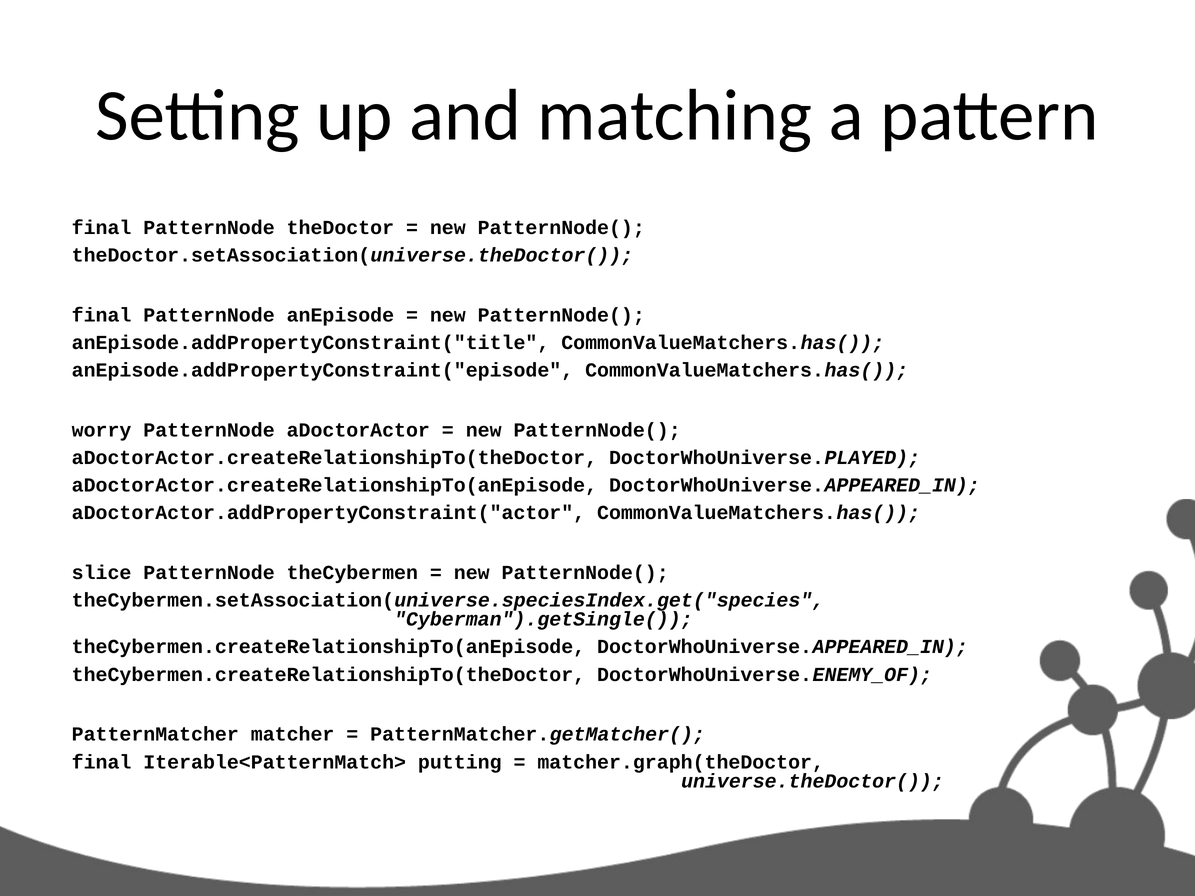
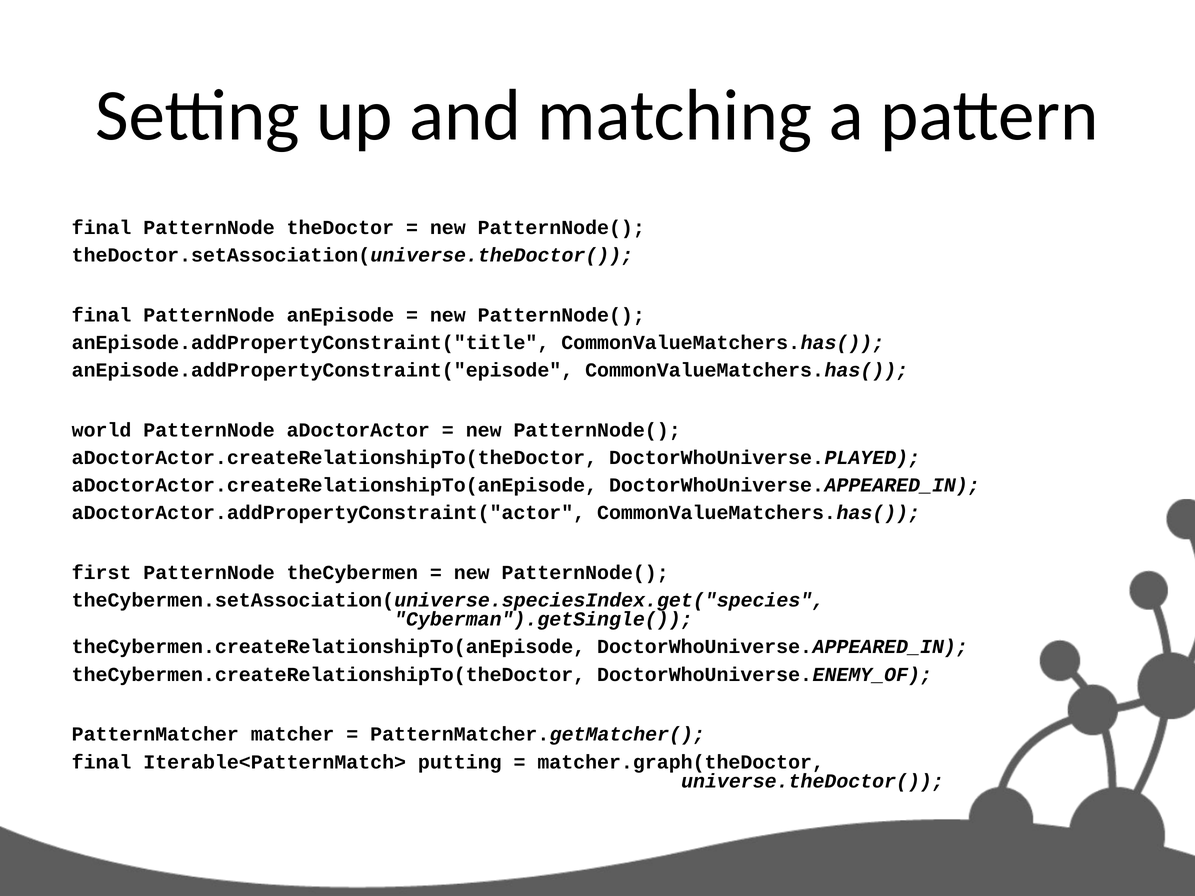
worry: worry -> world
slice: slice -> first
